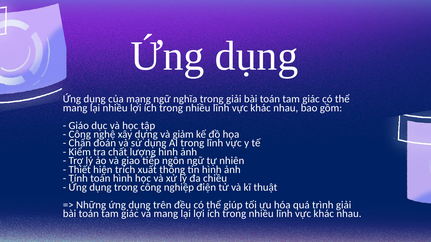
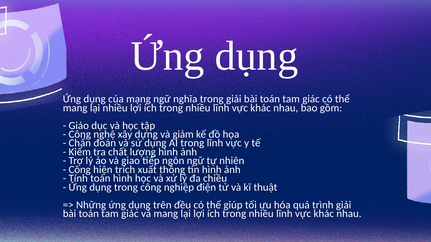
Thiết at (80, 170): Thiết -> Công
